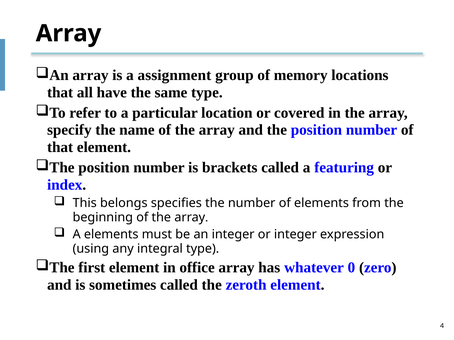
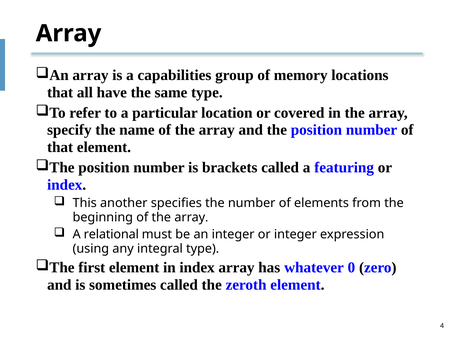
assignment: assignment -> capabilities
belongs: belongs -> another
A elements: elements -> relational
in office: office -> index
